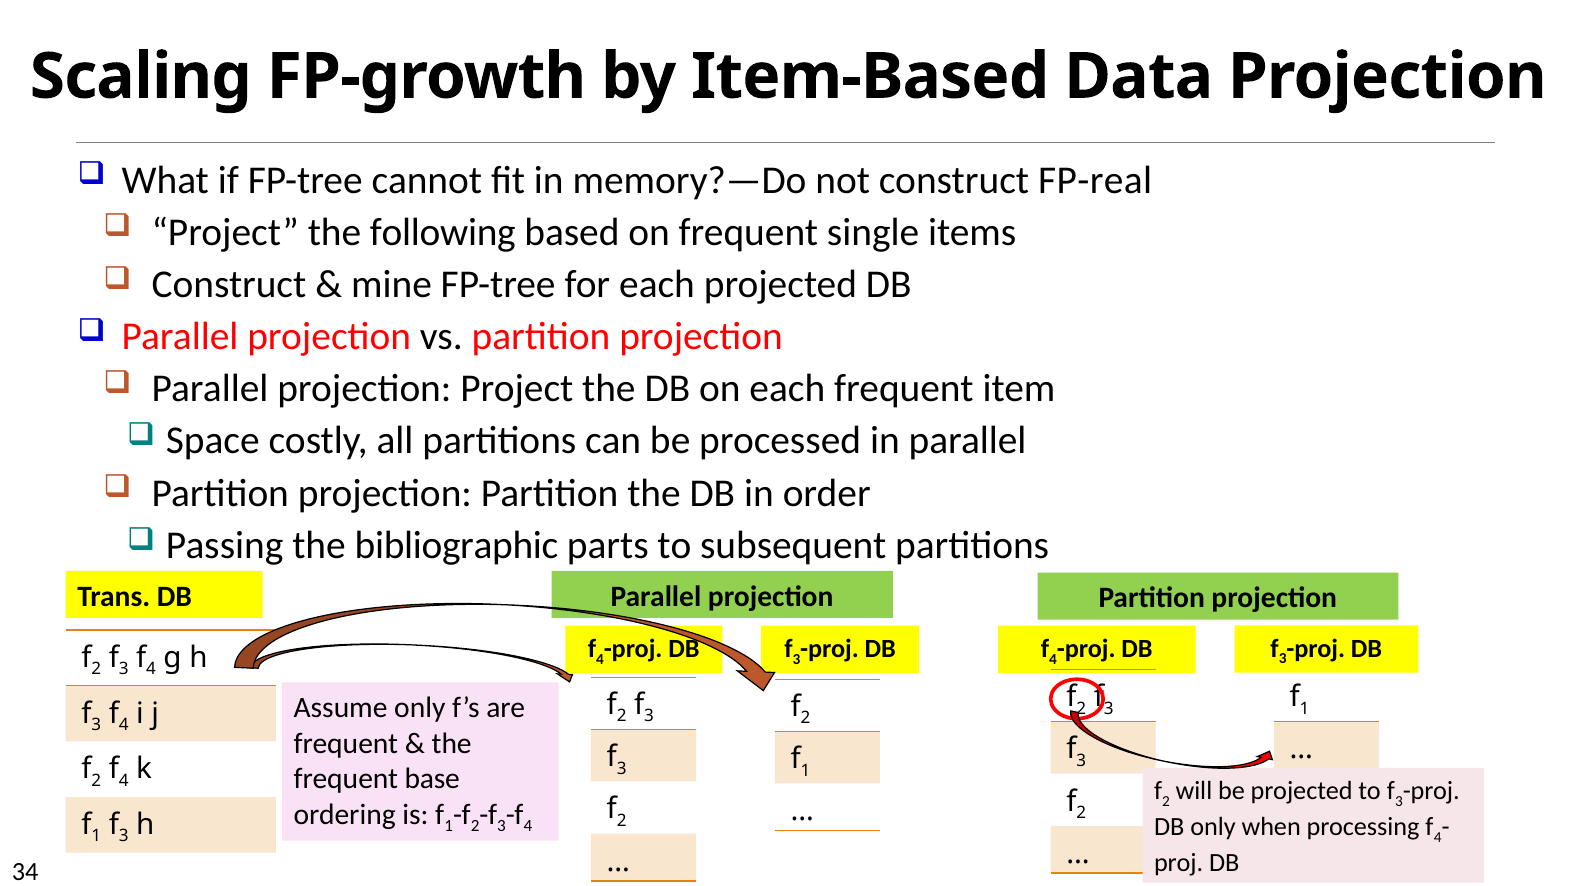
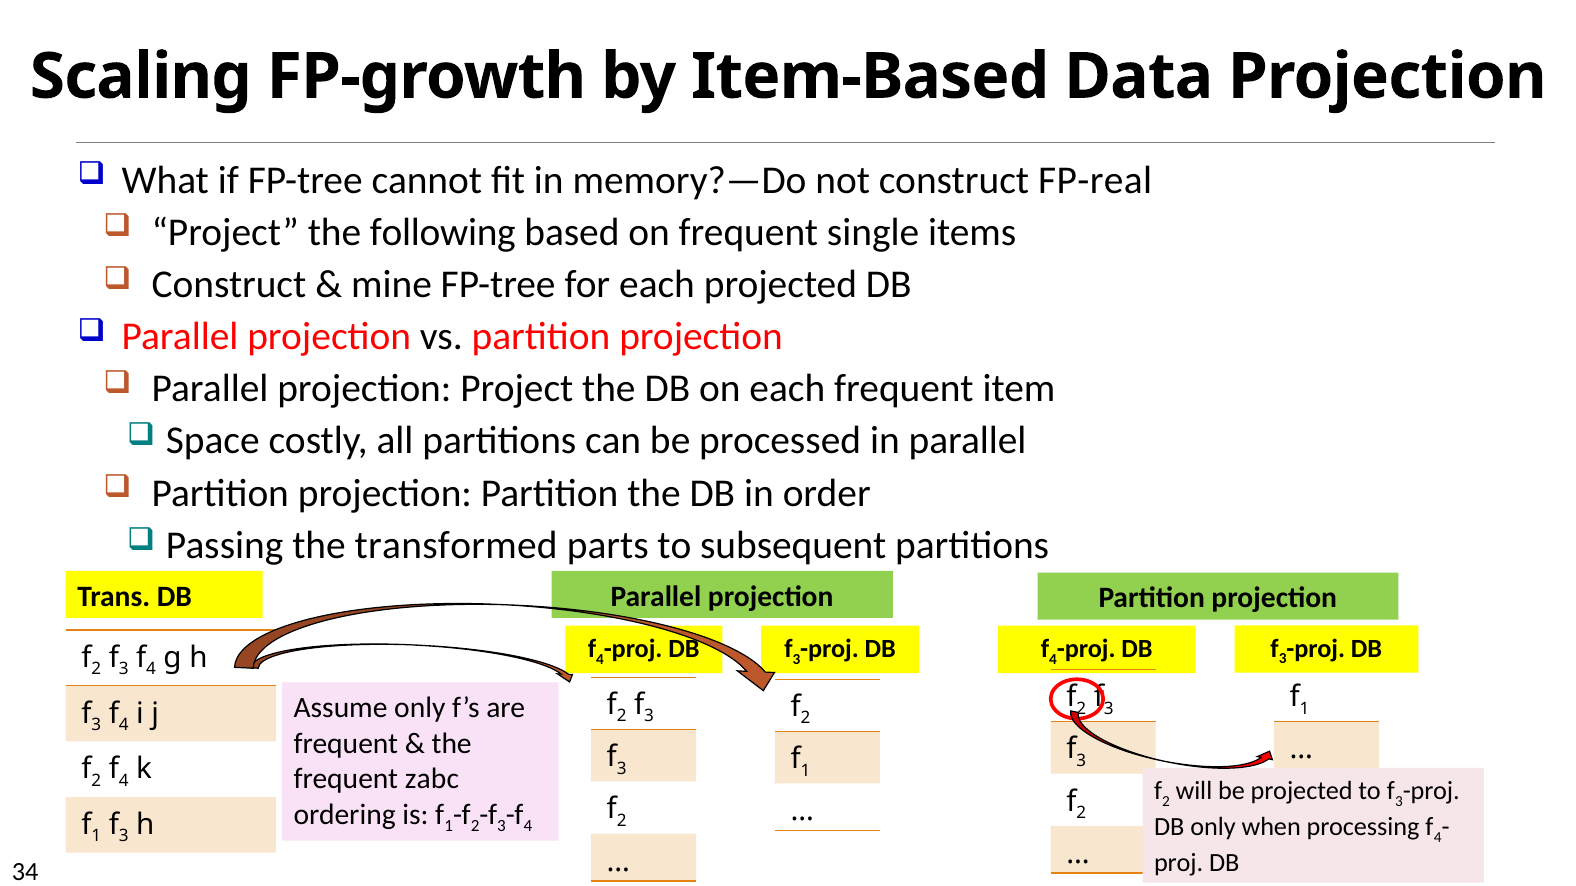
bibliographic: bibliographic -> transformed
base: base -> zabc
